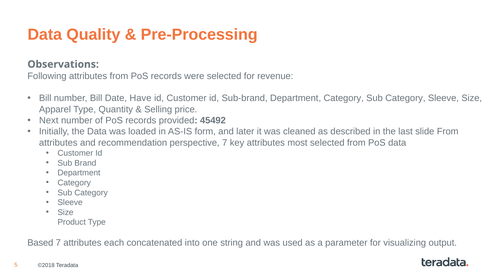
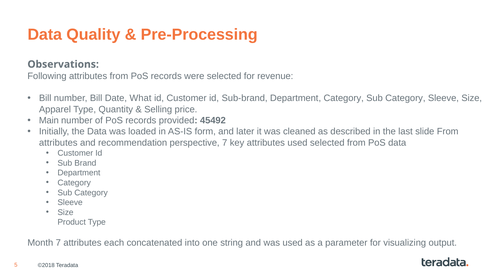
Have: Have -> What
Next: Next -> Main
attributes most: most -> used
Based: Based -> Month
